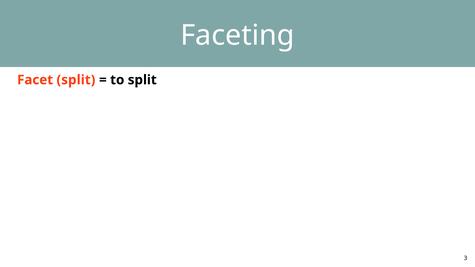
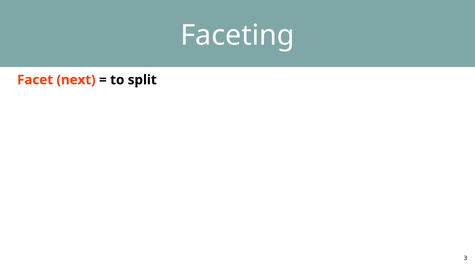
Facet split: split -> next
